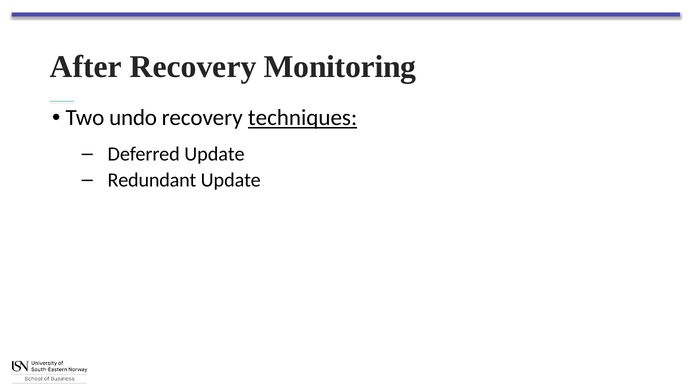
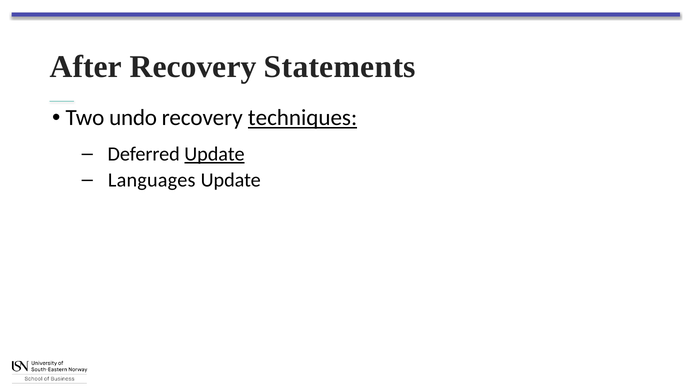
Monitoring: Monitoring -> Statements
Update at (214, 154) underline: none -> present
Redundant: Redundant -> Languages
